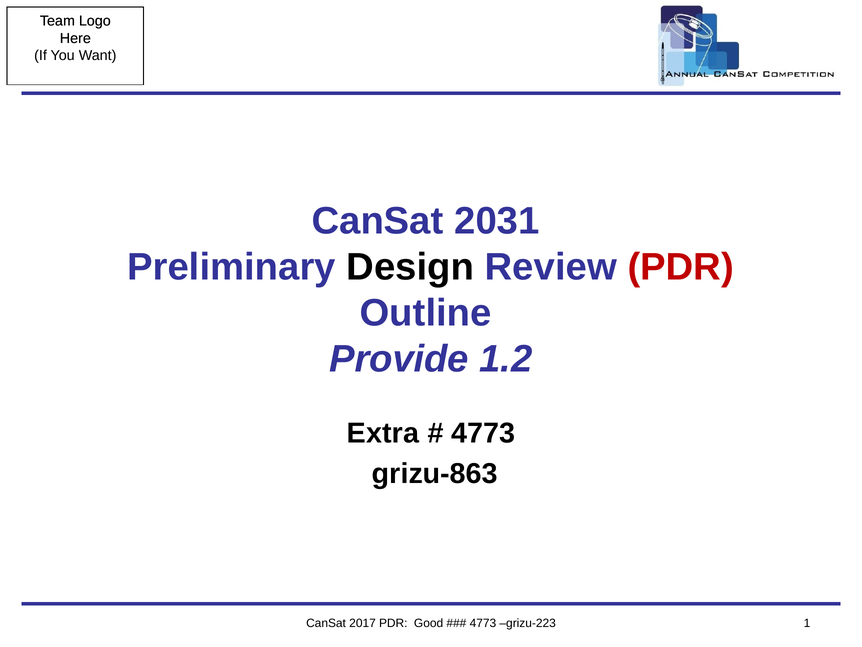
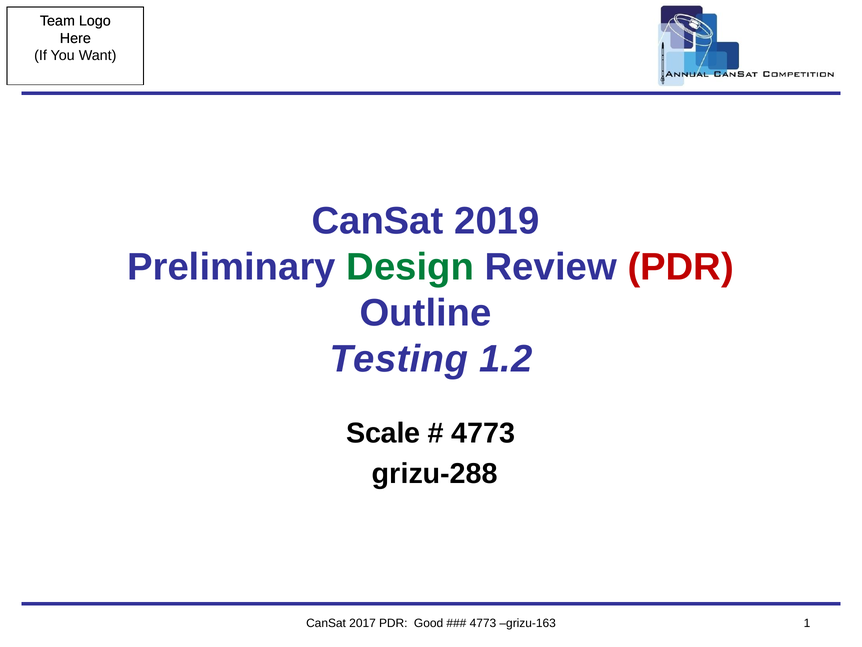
2031: 2031 -> 2019
Design colour: black -> green
Provide: Provide -> Testing
Extra: Extra -> Scale
grizu-863: grizu-863 -> grizu-288
grizu-223: grizu-223 -> grizu-163
